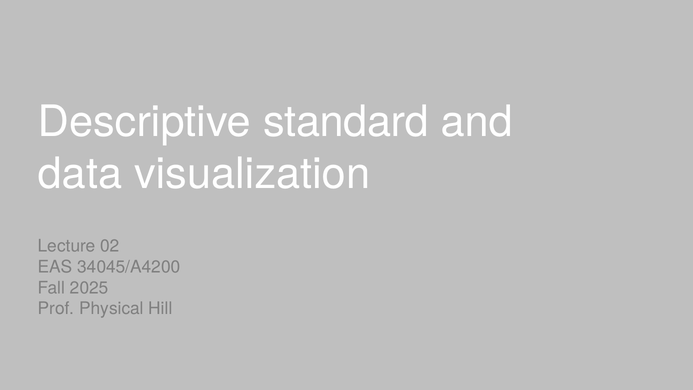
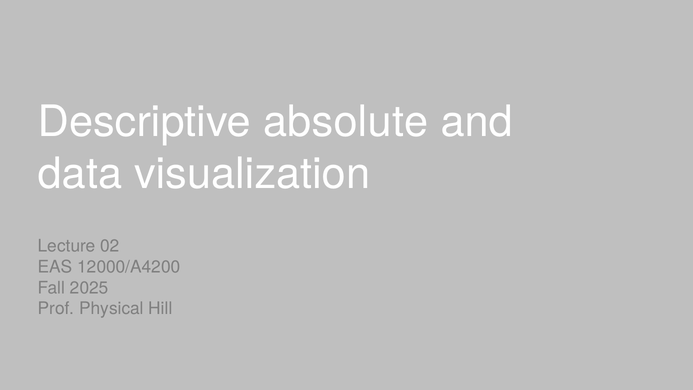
standard: standard -> absolute
34045/A4200: 34045/A4200 -> 12000/A4200
